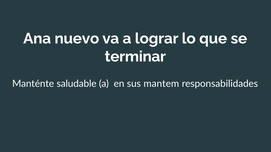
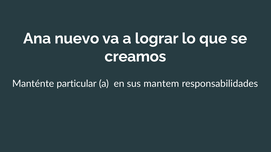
terminar: terminar -> creamos
saludable: saludable -> particular
